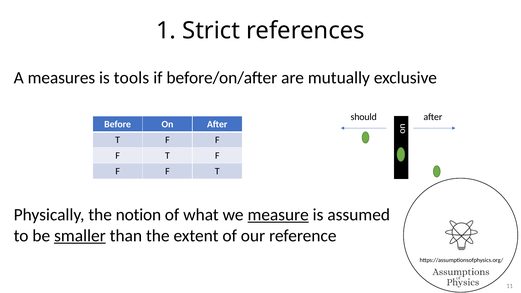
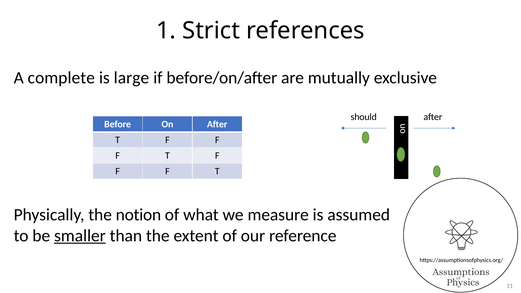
measures: measures -> complete
tools: tools -> large
measure underline: present -> none
